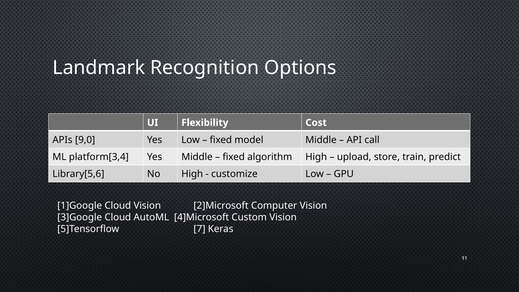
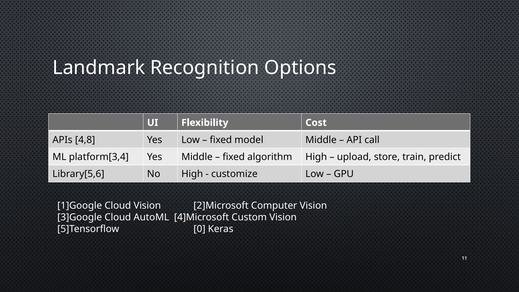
9,0: 9,0 -> 4,8
7: 7 -> 0
